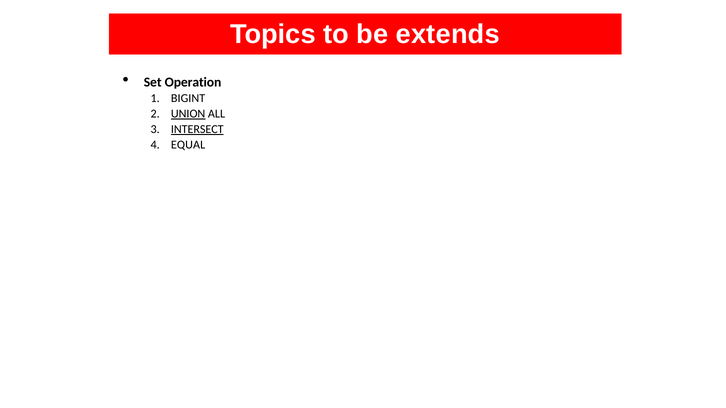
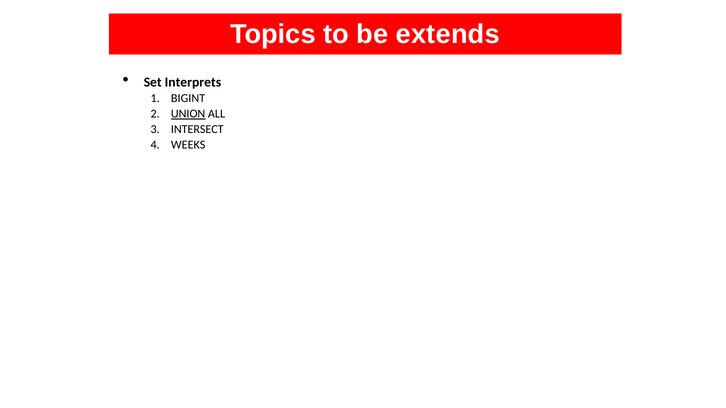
Operation: Operation -> Interprets
INTERSECT underline: present -> none
EQUAL: EQUAL -> WEEKS
